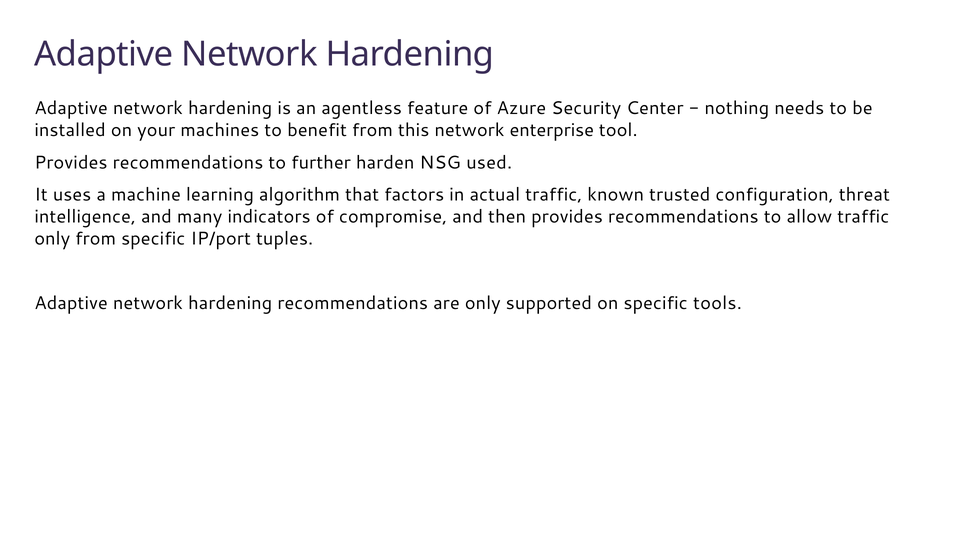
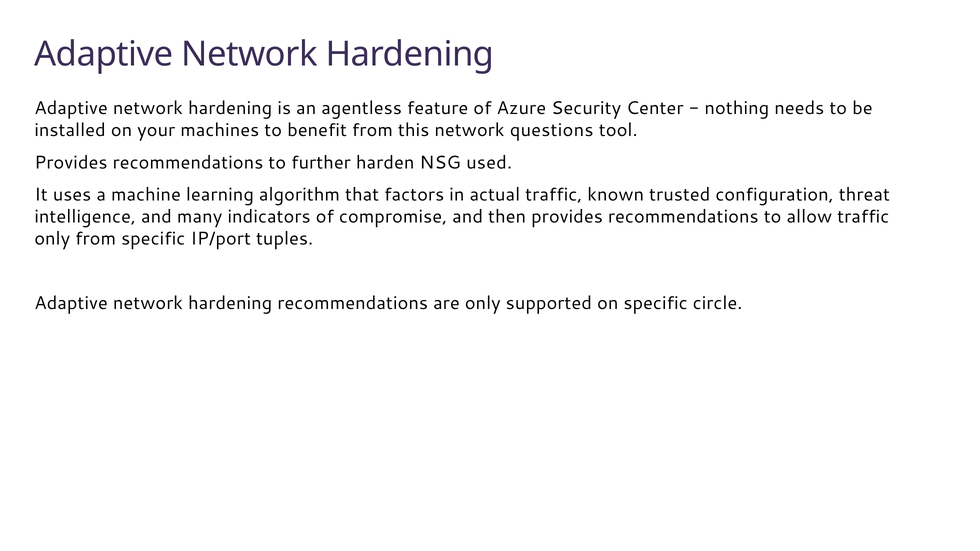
enterprise: enterprise -> questions
tools: tools -> circle
